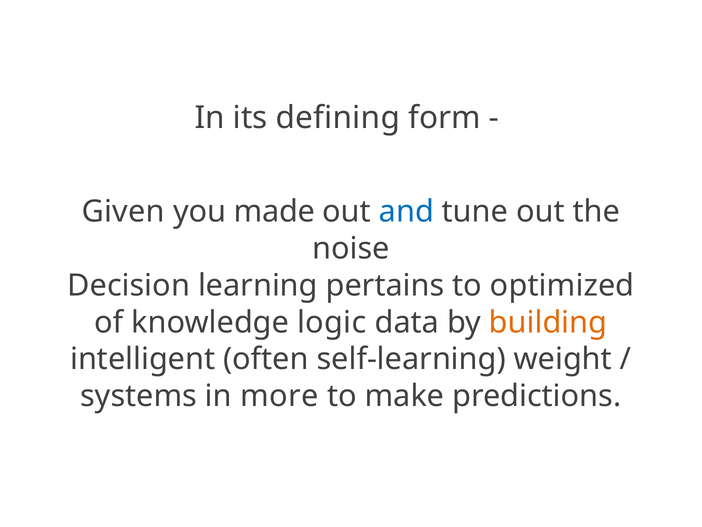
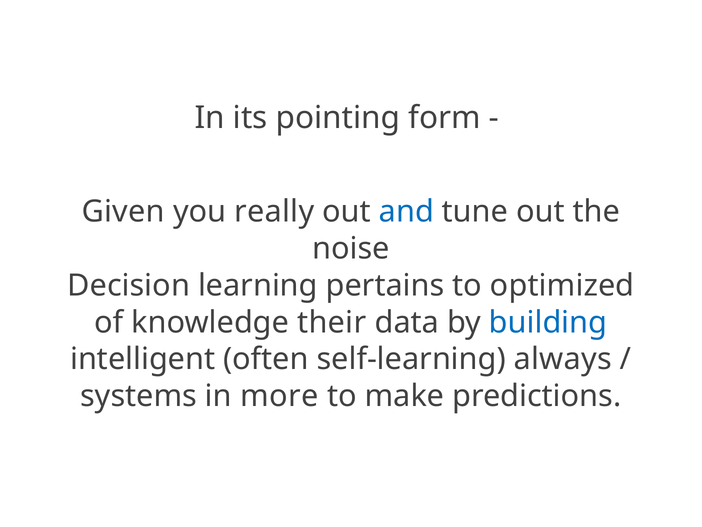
defining: defining -> pointing
made: made -> really
logic: logic -> their
building colour: orange -> blue
weight: weight -> always
